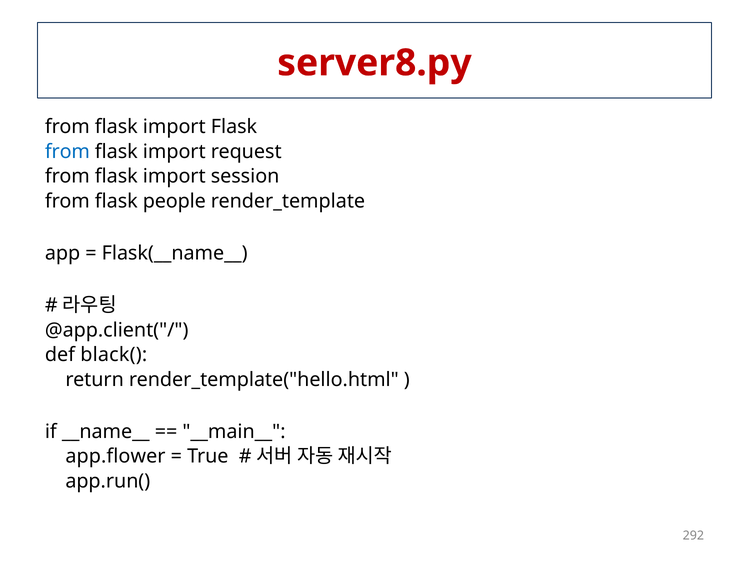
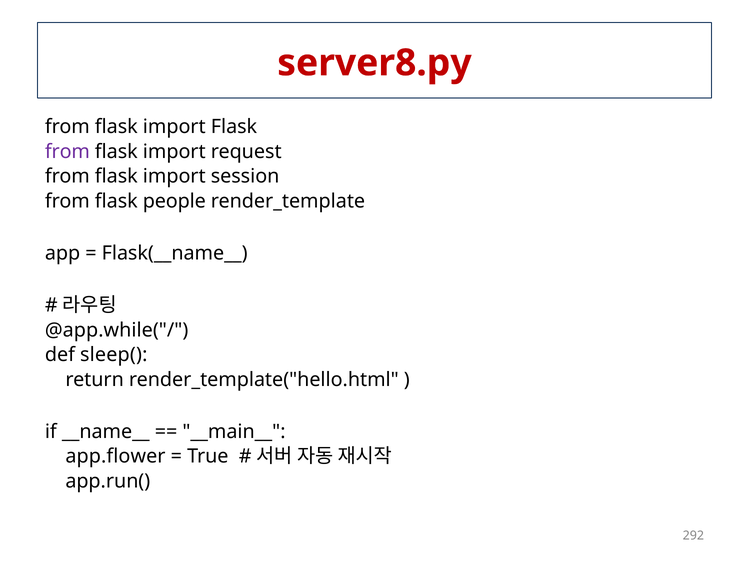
from at (67, 152) colour: blue -> purple
@app.client("/: @app.client("/ -> @app.while("/
black(: black( -> sleep(
